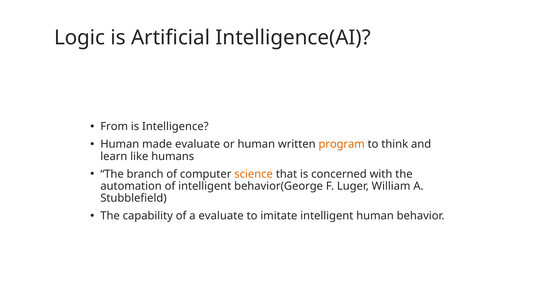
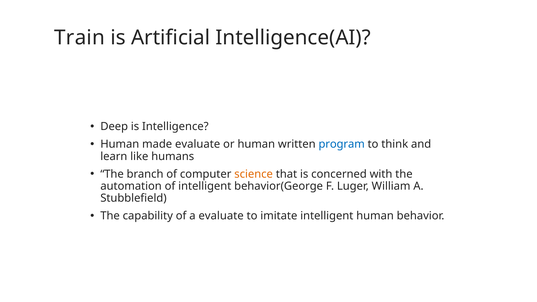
Logic: Logic -> Train
From: From -> Deep
program colour: orange -> blue
